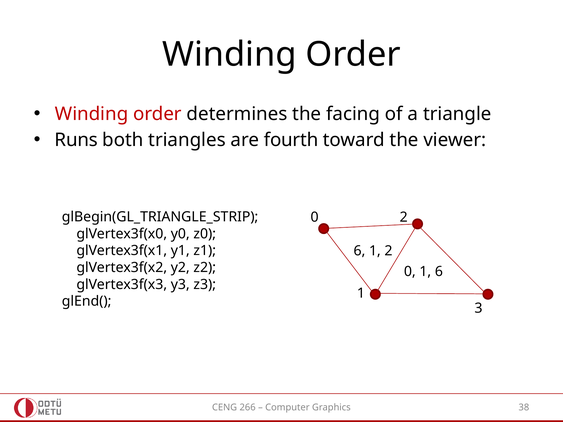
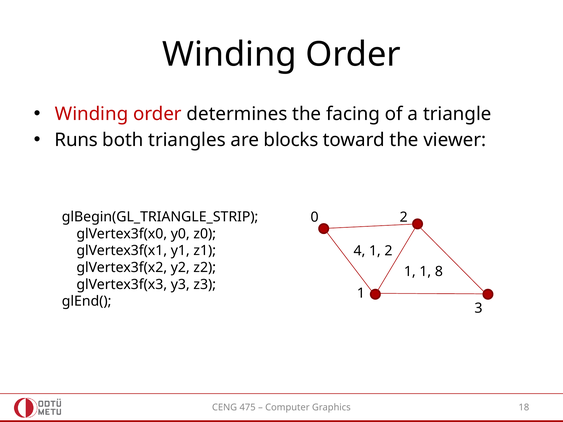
fourth: fourth -> blocks
6 at (359, 251): 6 -> 4
0 at (410, 272): 0 -> 1
1 6: 6 -> 8
266: 266 -> 475
38: 38 -> 18
